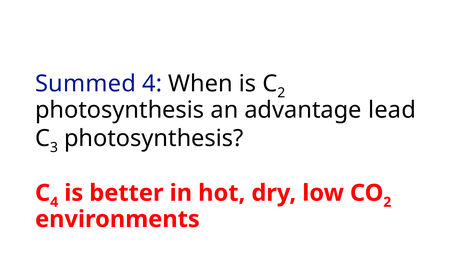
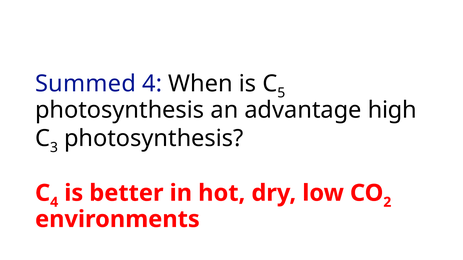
2 at (281, 93): 2 -> 5
lead: lead -> high
